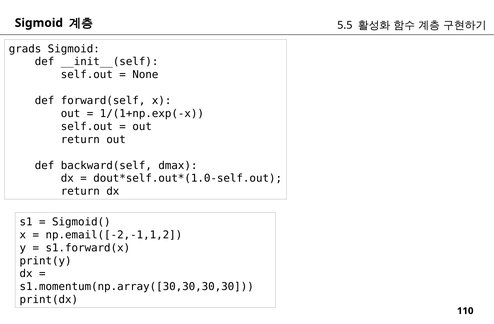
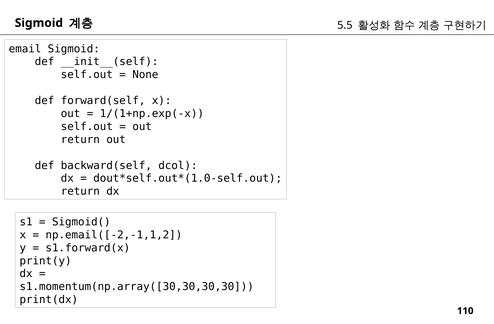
grads: grads -> email
dmax: dmax -> dcol
